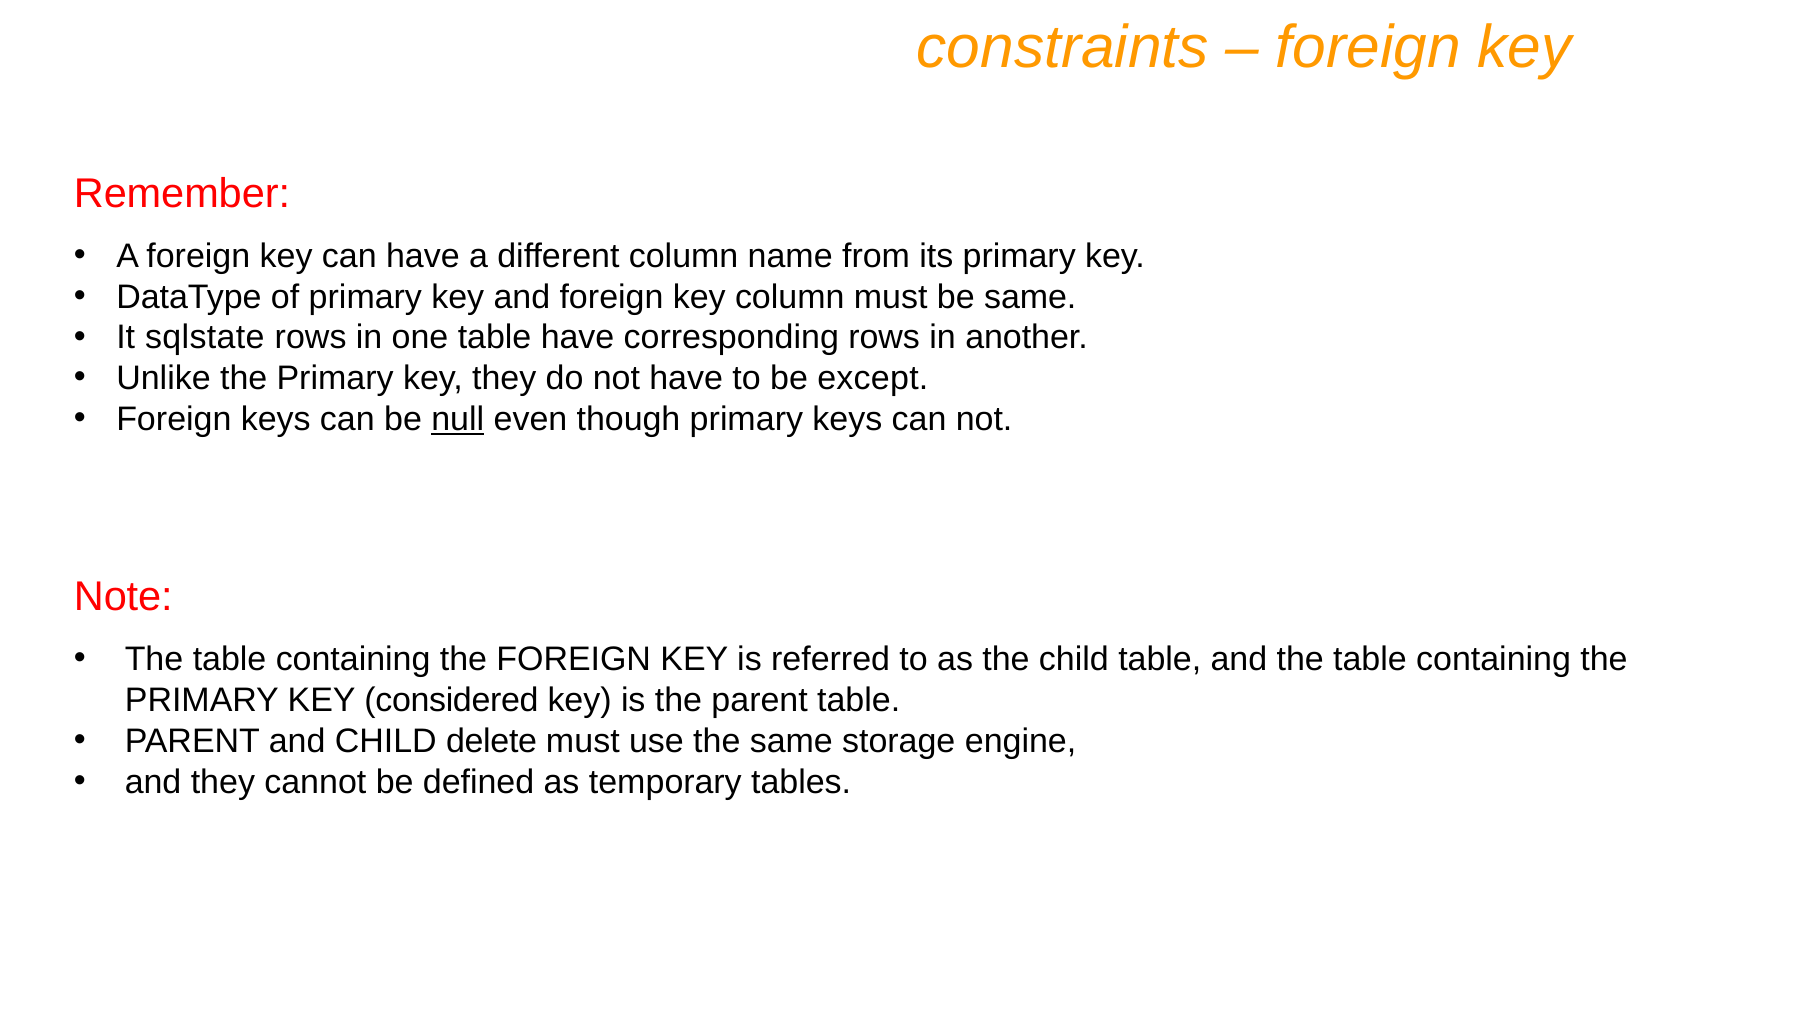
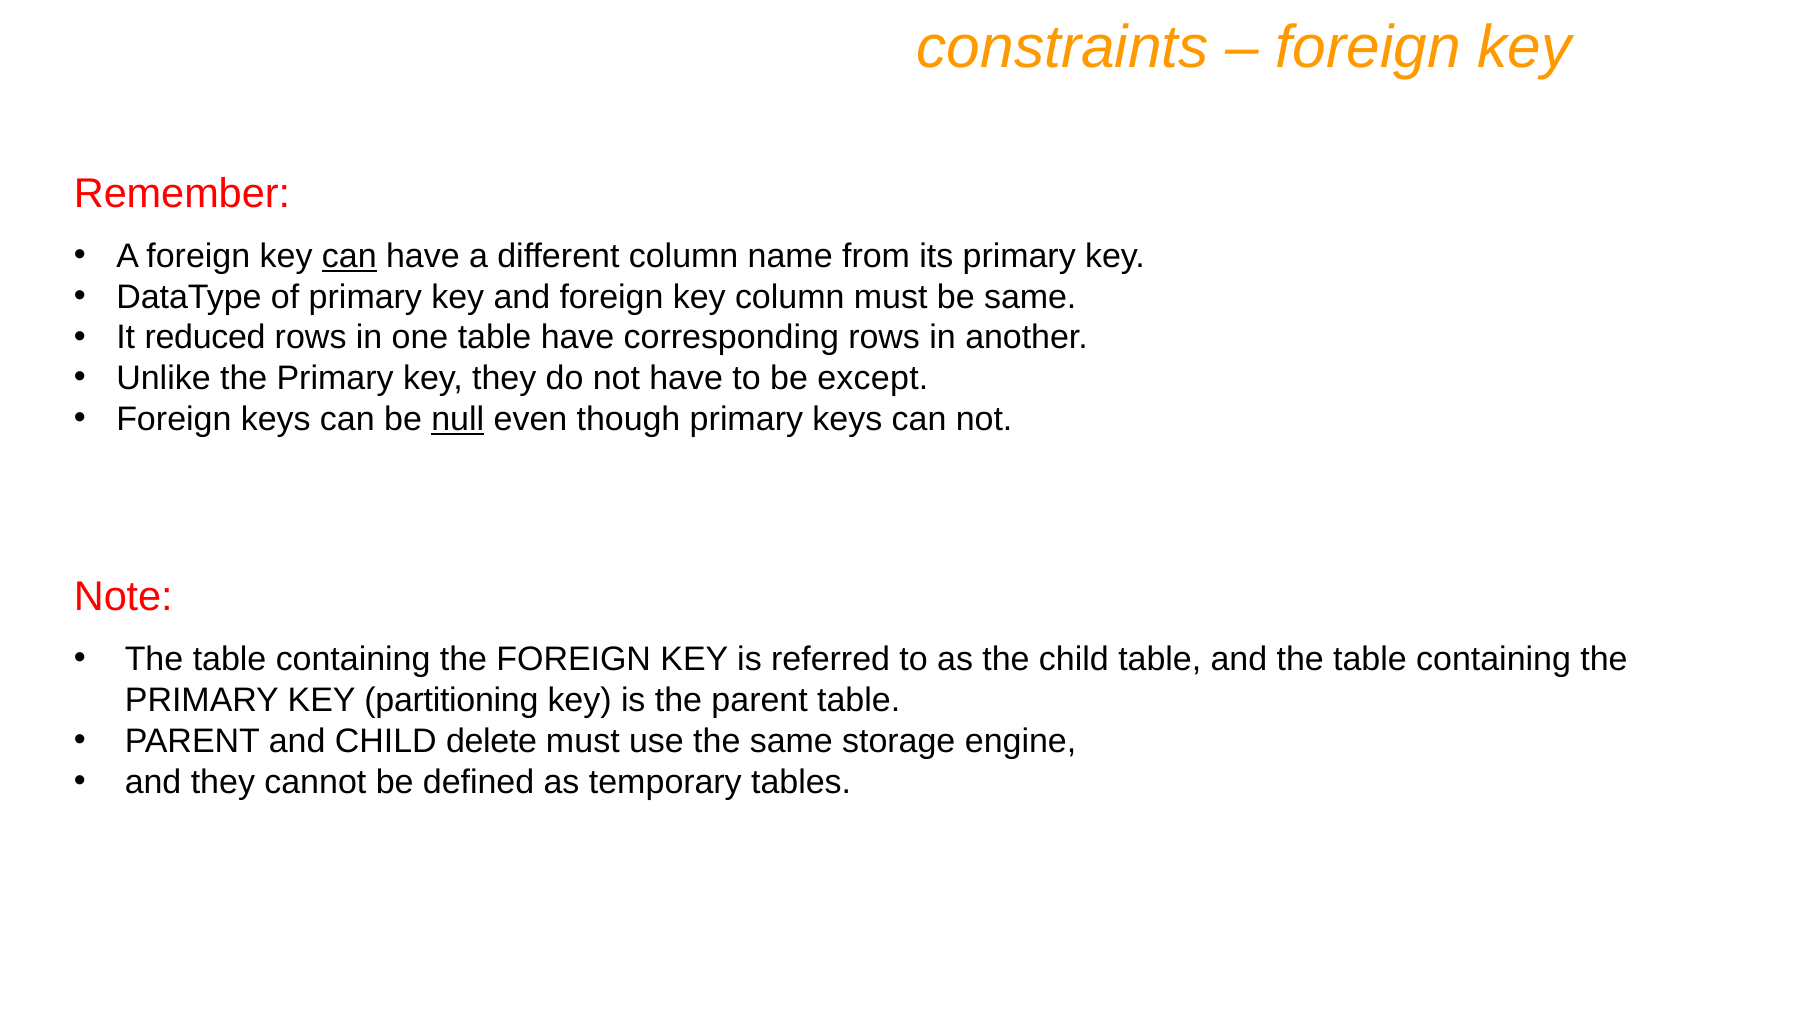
can at (349, 256) underline: none -> present
sqlstate: sqlstate -> reduced
considered: considered -> partitioning
